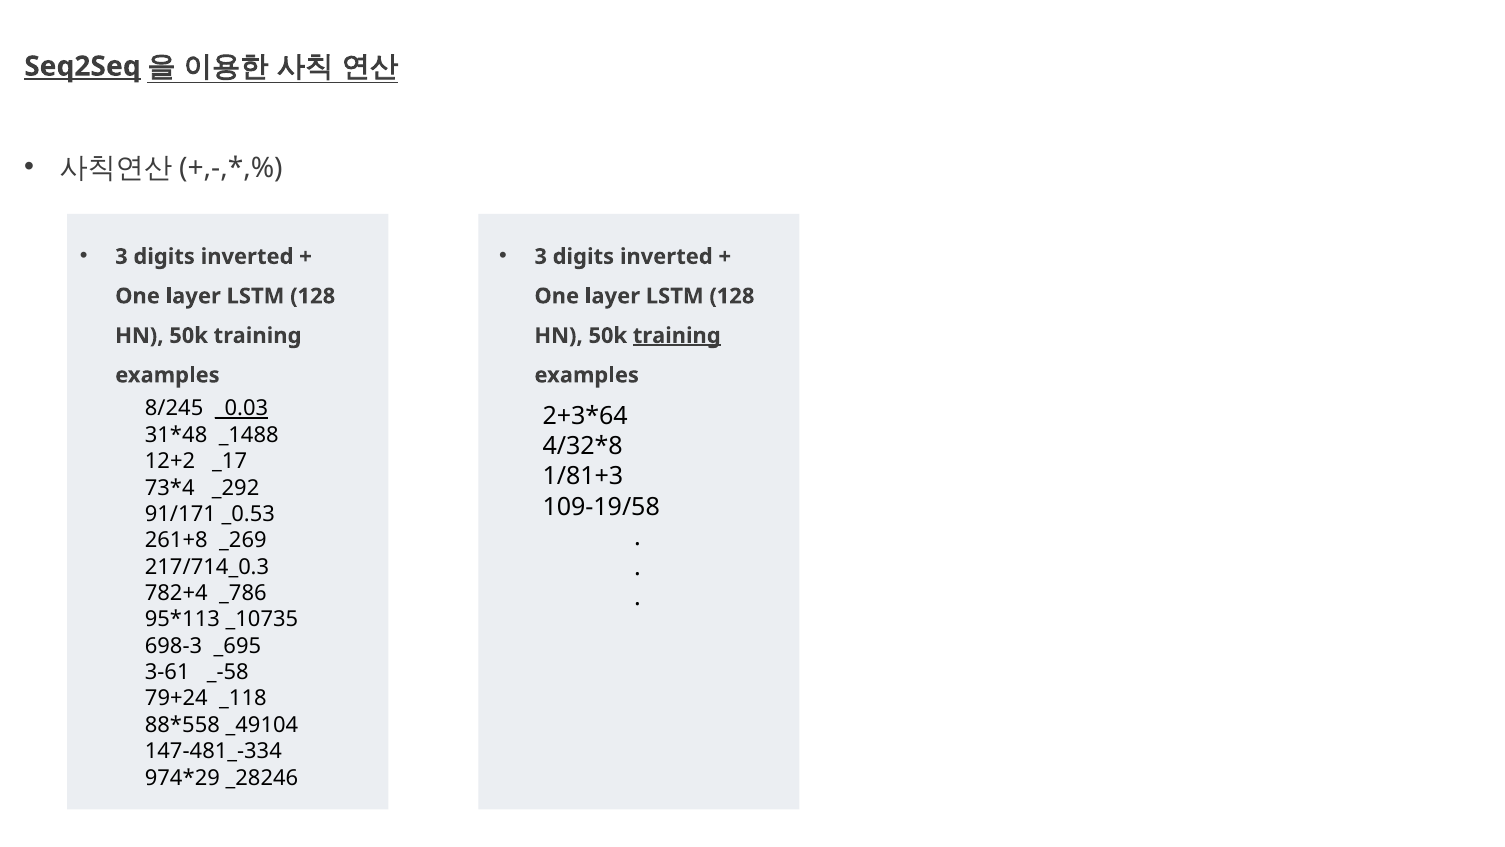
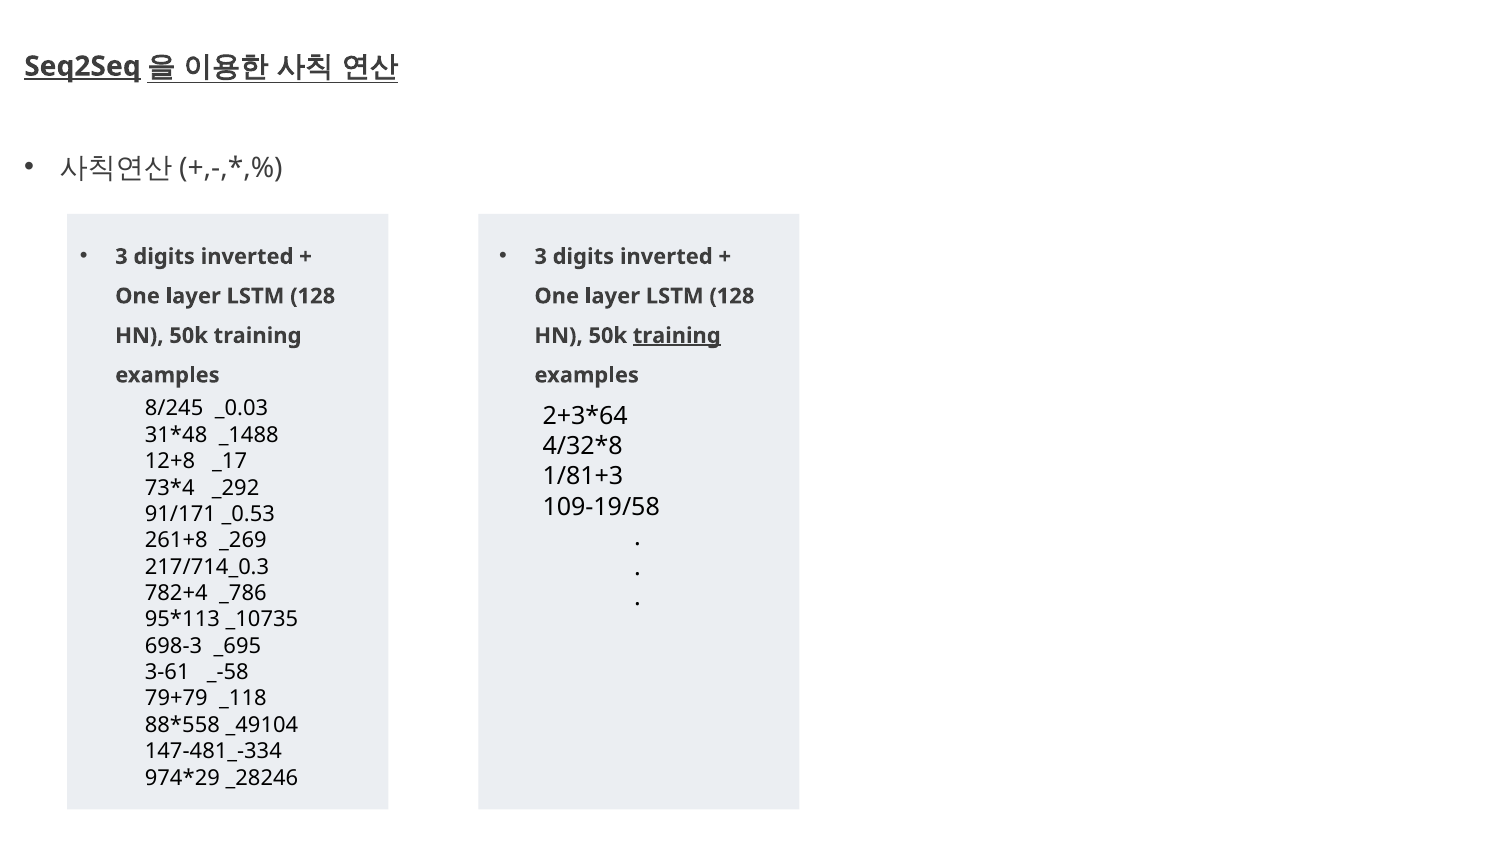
_0.03 underline: present -> none
12+2: 12+2 -> 12+8
79+24: 79+24 -> 79+79
